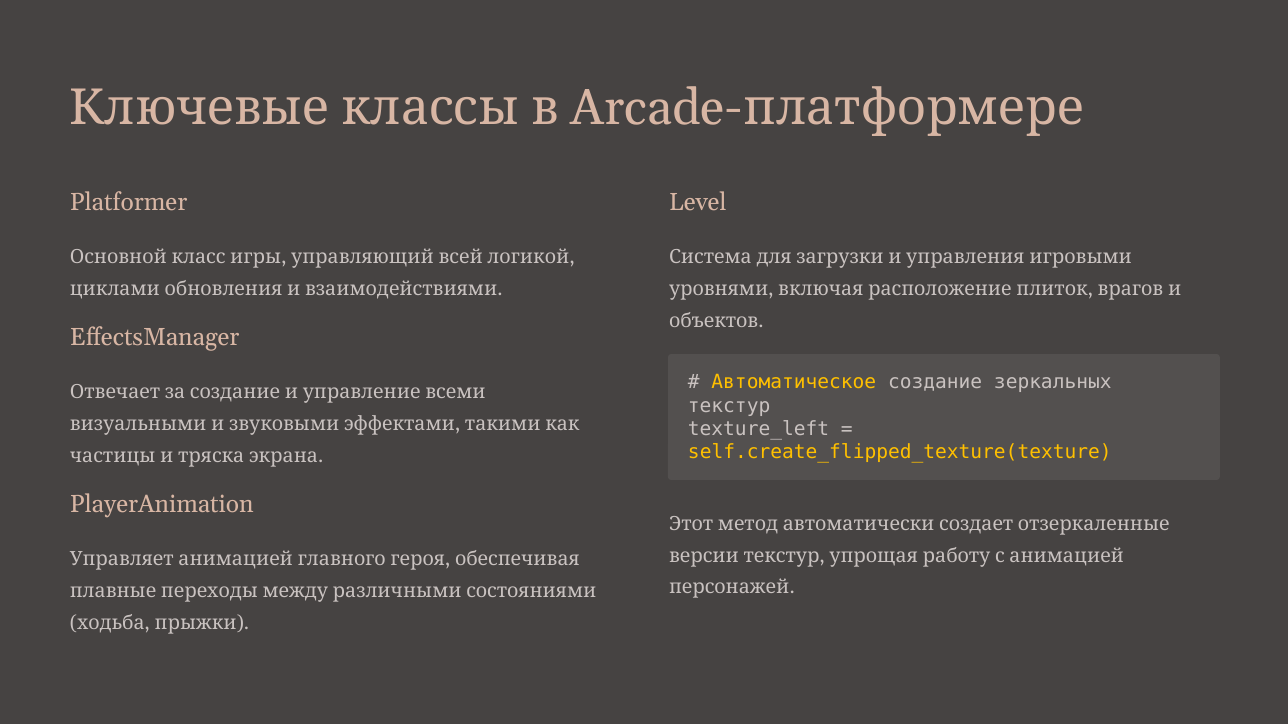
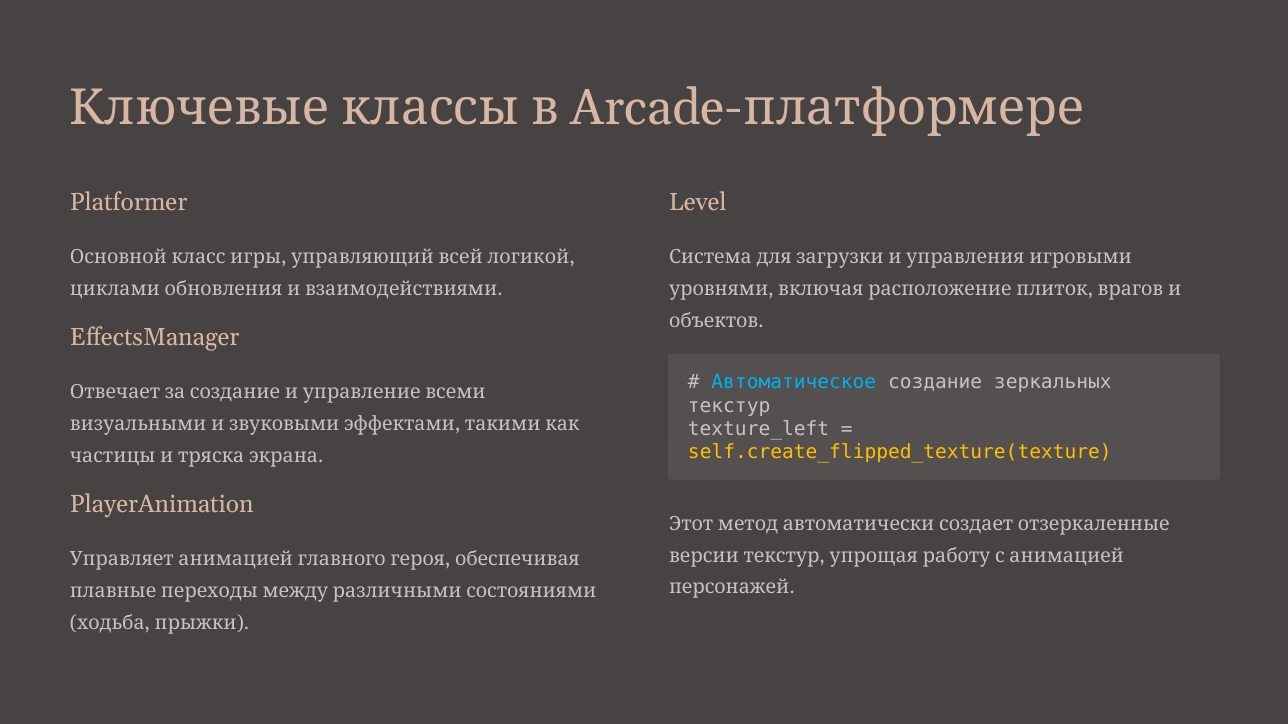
Автоматическое colour: yellow -> light blue
